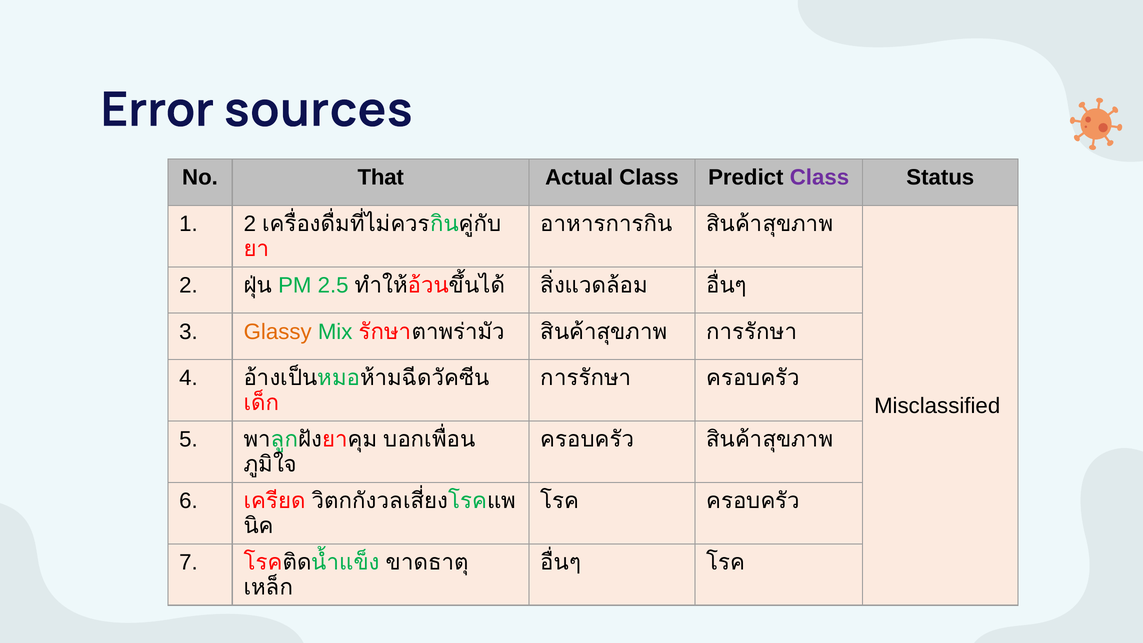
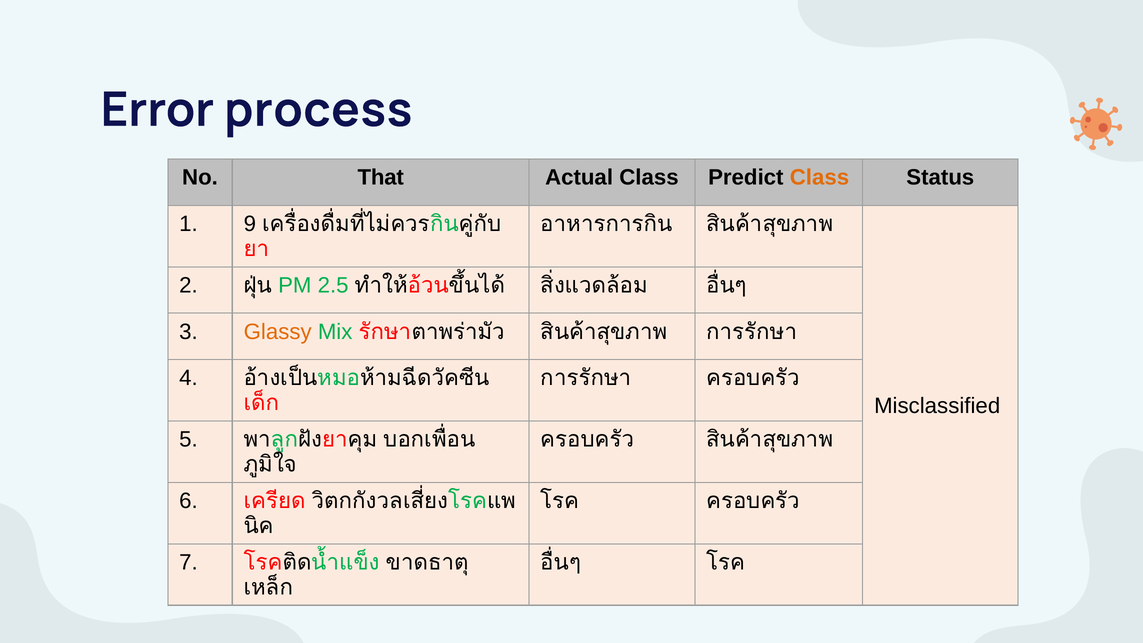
sources: sources -> process
Class at (819, 178) colour: purple -> orange
1 2: 2 -> 9
